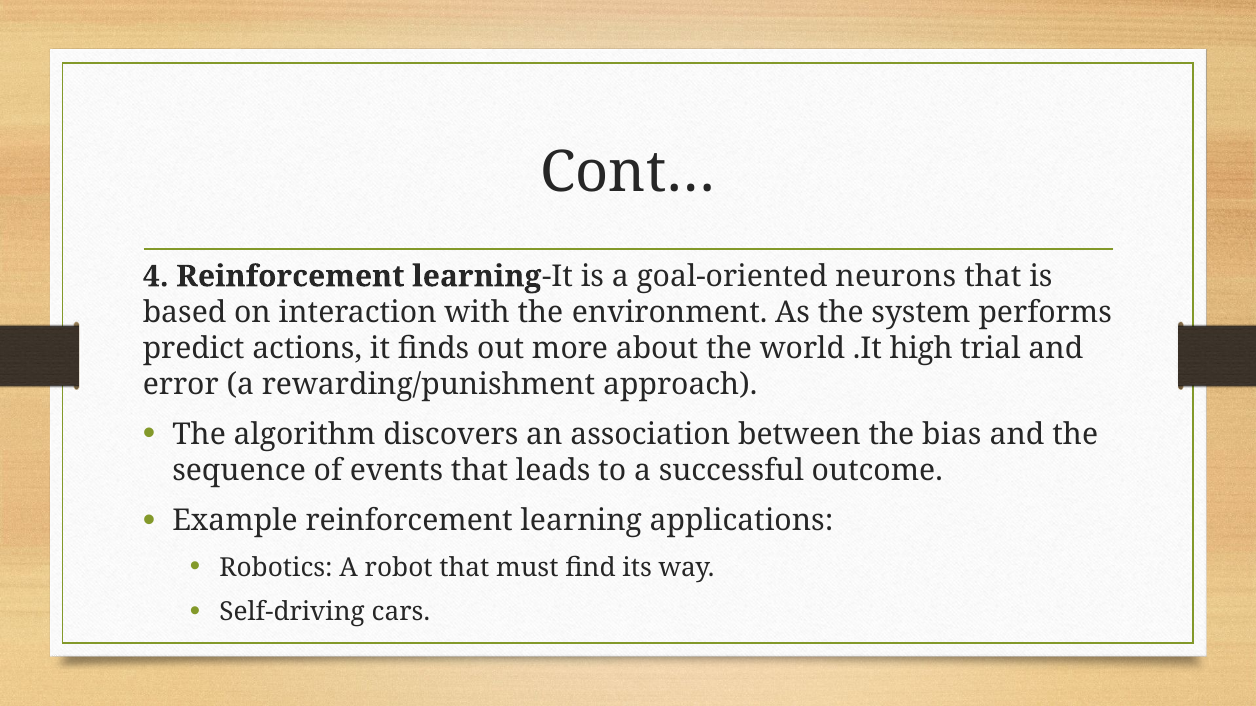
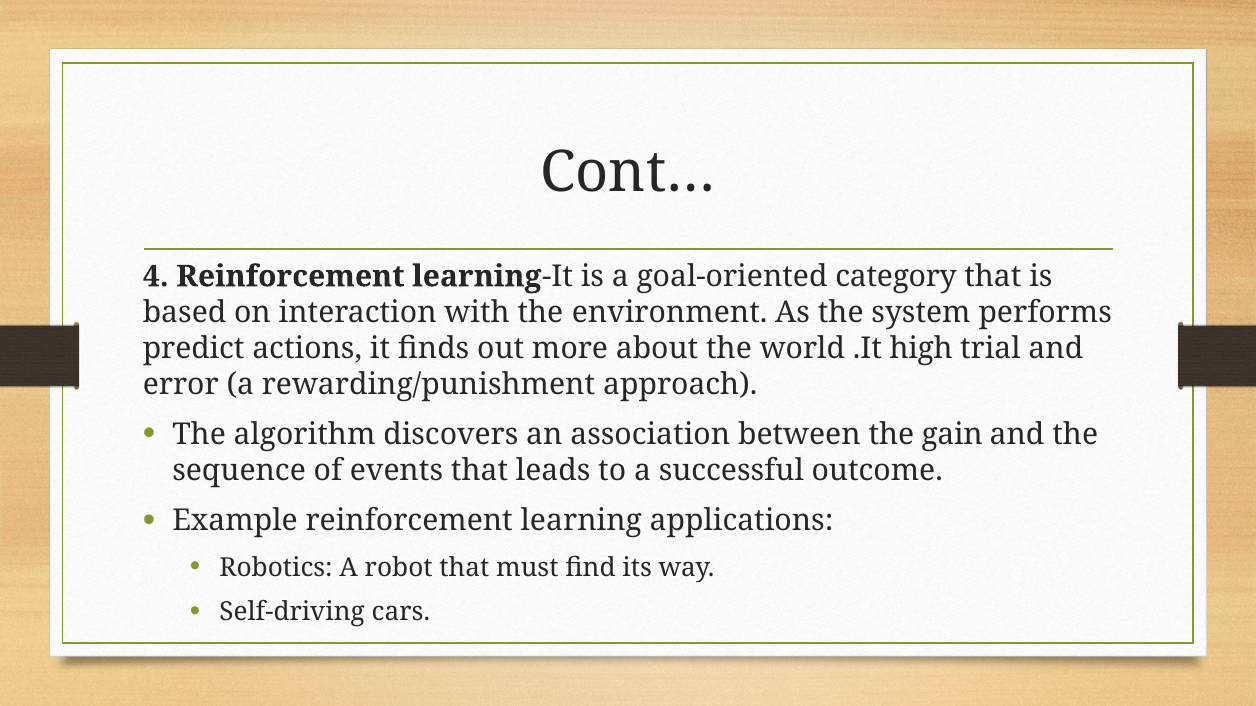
neurons: neurons -> category
bias: bias -> gain
